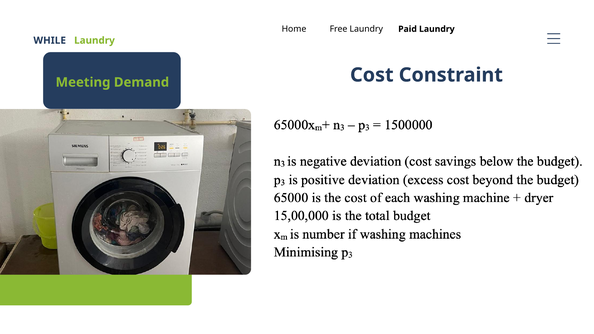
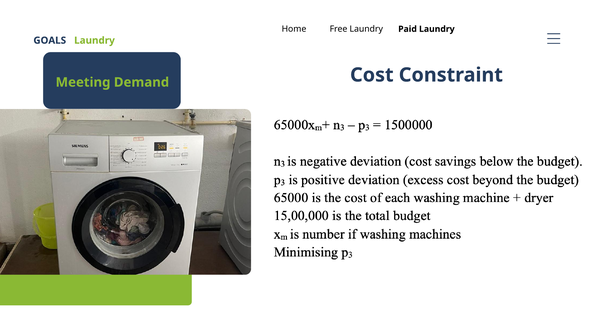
WHILE: WHILE -> GOALS
